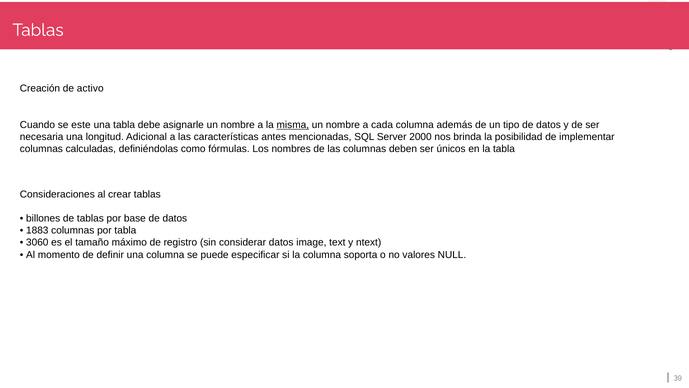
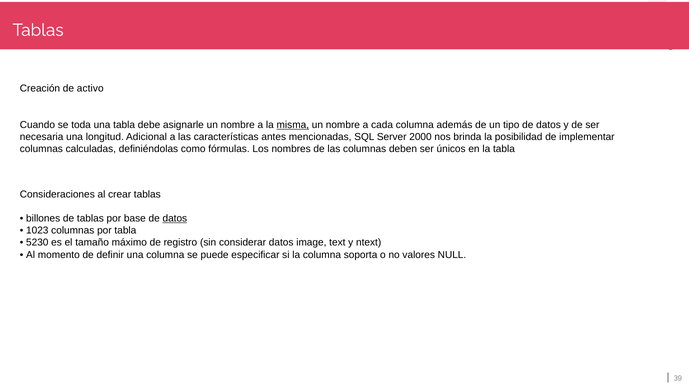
este: este -> toda
datos at (175, 218) underline: none -> present
1883: 1883 -> 1023
3060: 3060 -> 5230
